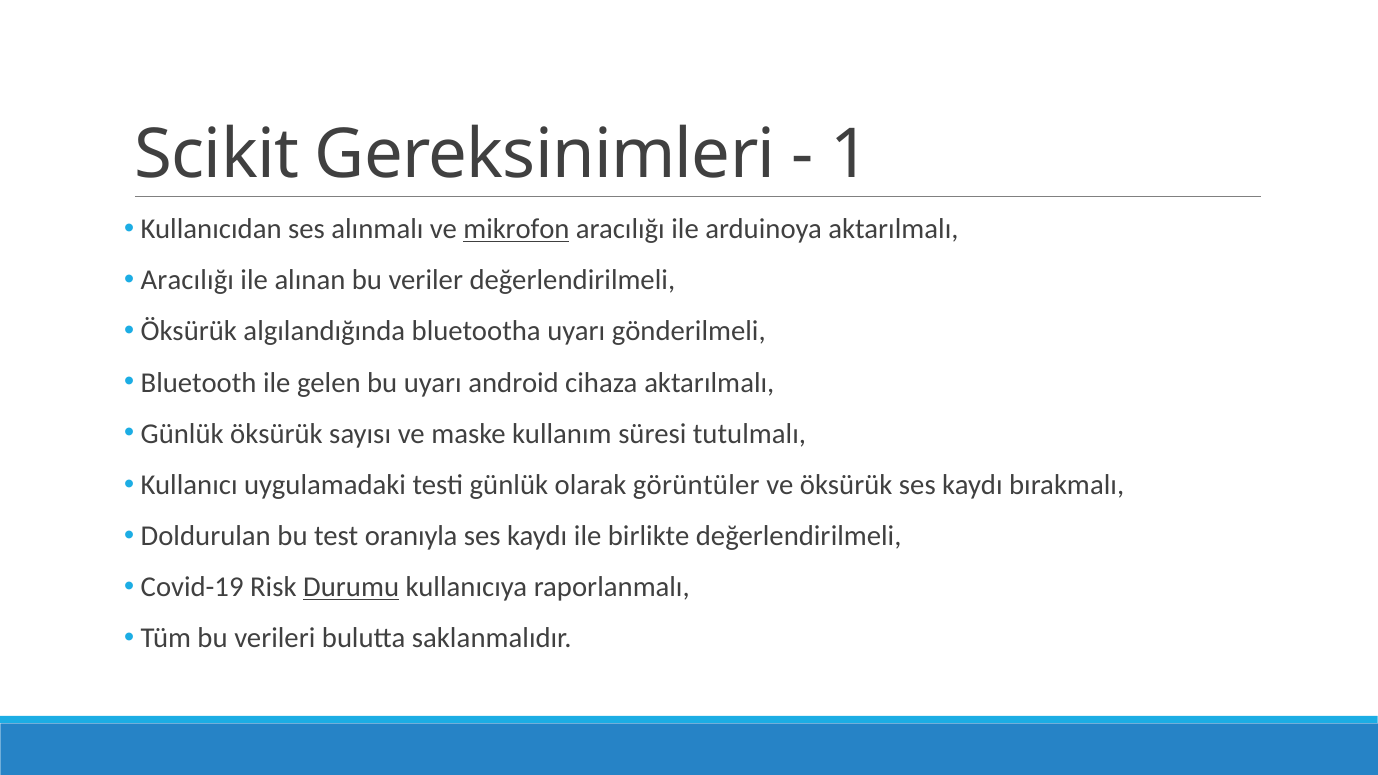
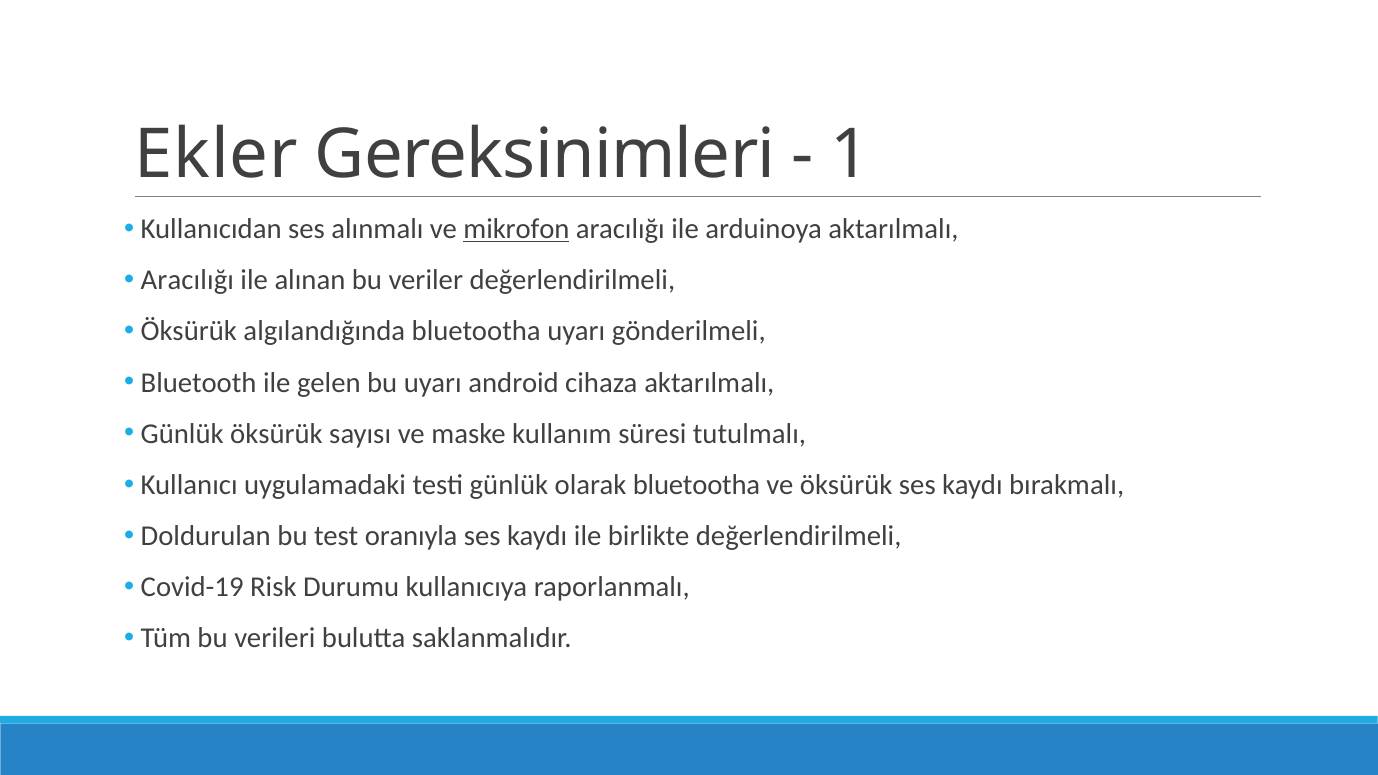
Scikit: Scikit -> Ekler
olarak görüntüler: görüntüler -> bluetootha
Durumu underline: present -> none
